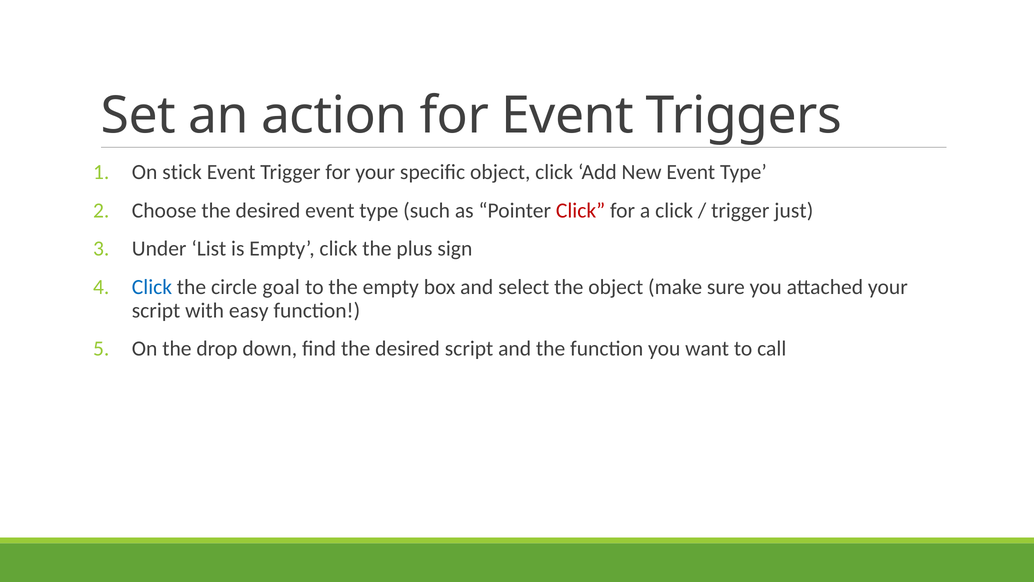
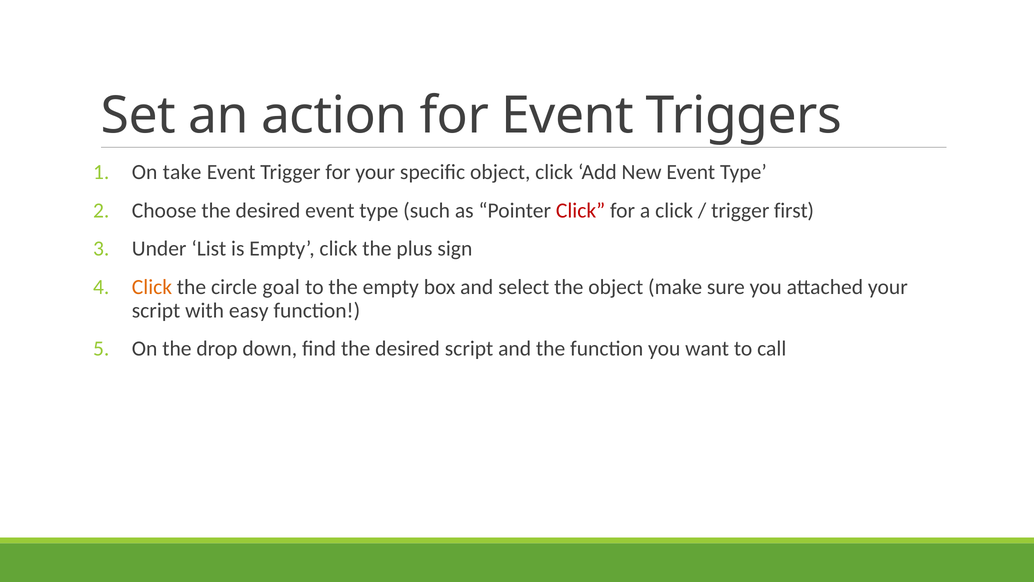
stick: stick -> take
just: just -> first
Click at (152, 287) colour: blue -> orange
